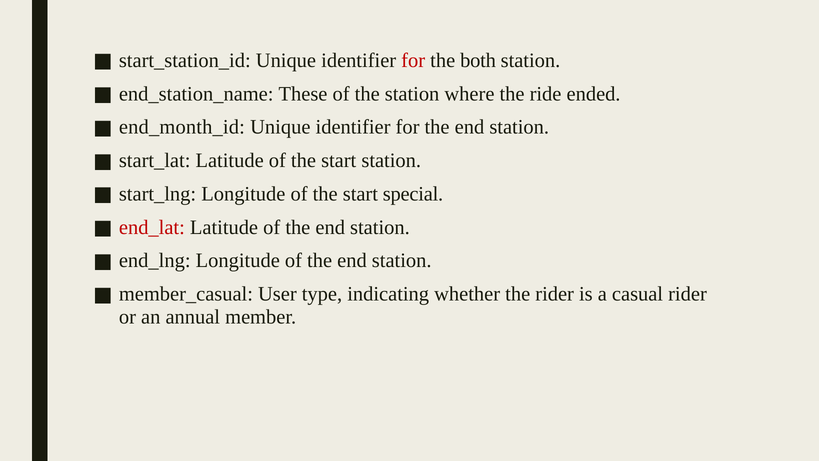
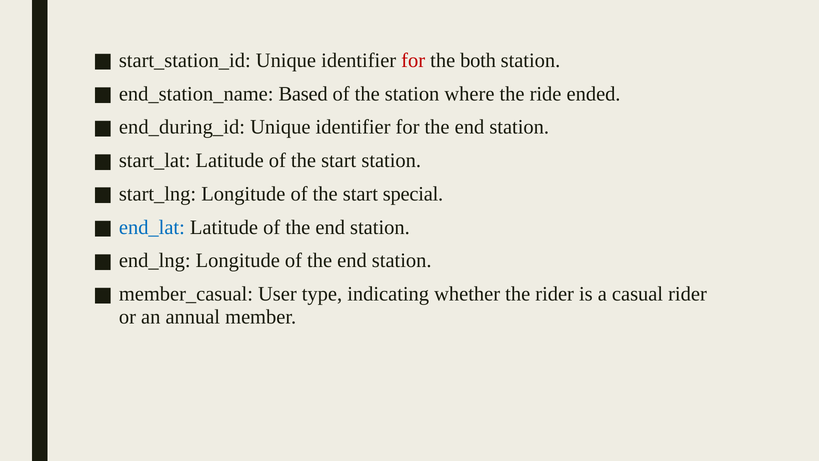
These: These -> Based
end_month_id: end_month_id -> end_during_id
end_lat colour: red -> blue
